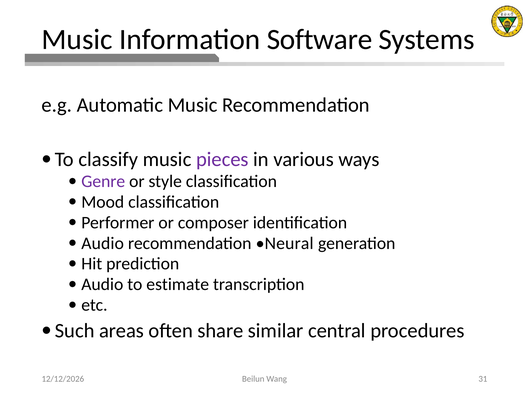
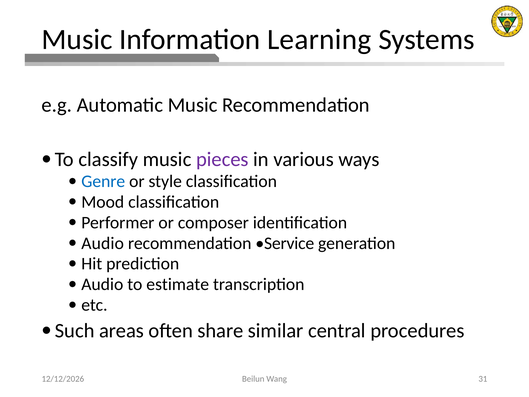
Software: Software -> Learning
Genre colour: purple -> blue
Neural: Neural -> Service
